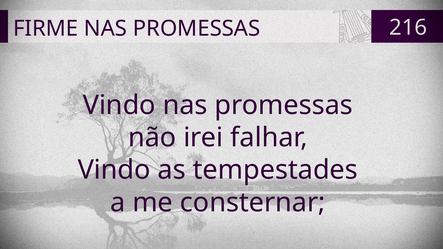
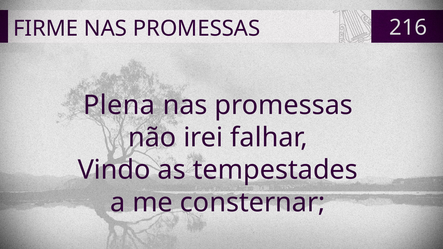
Vindo at (119, 105): Vindo -> Plena
